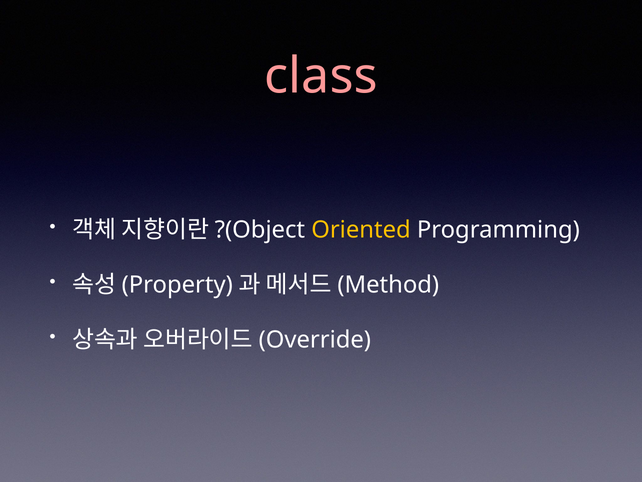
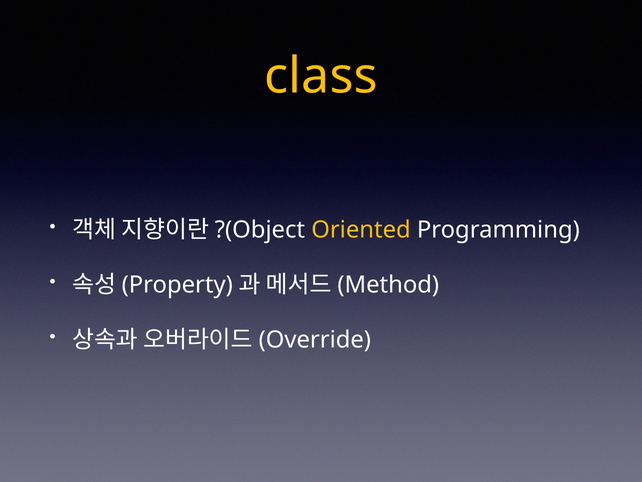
class colour: pink -> yellow
